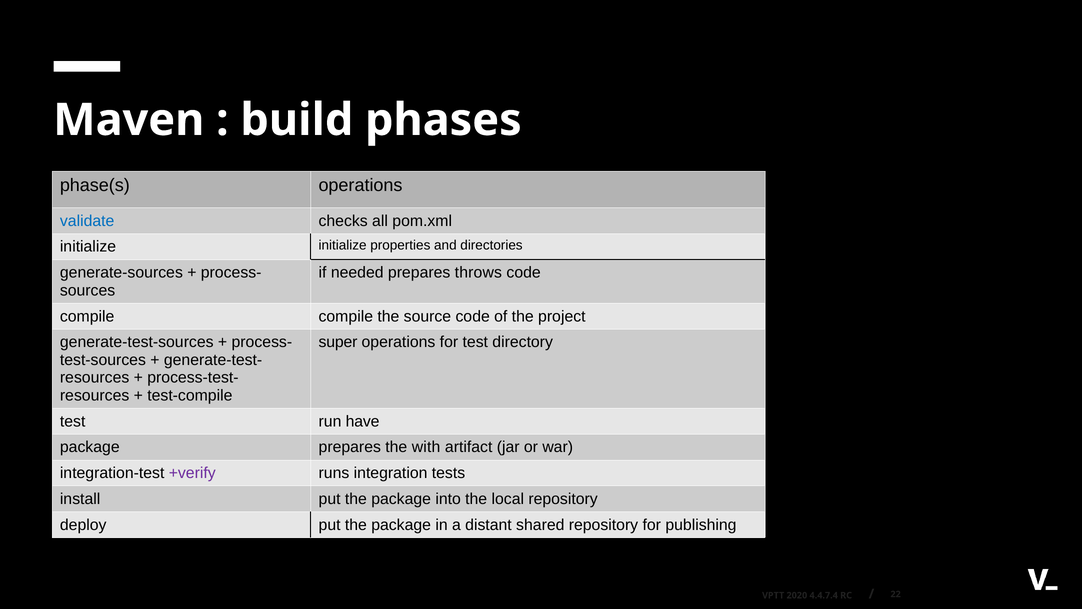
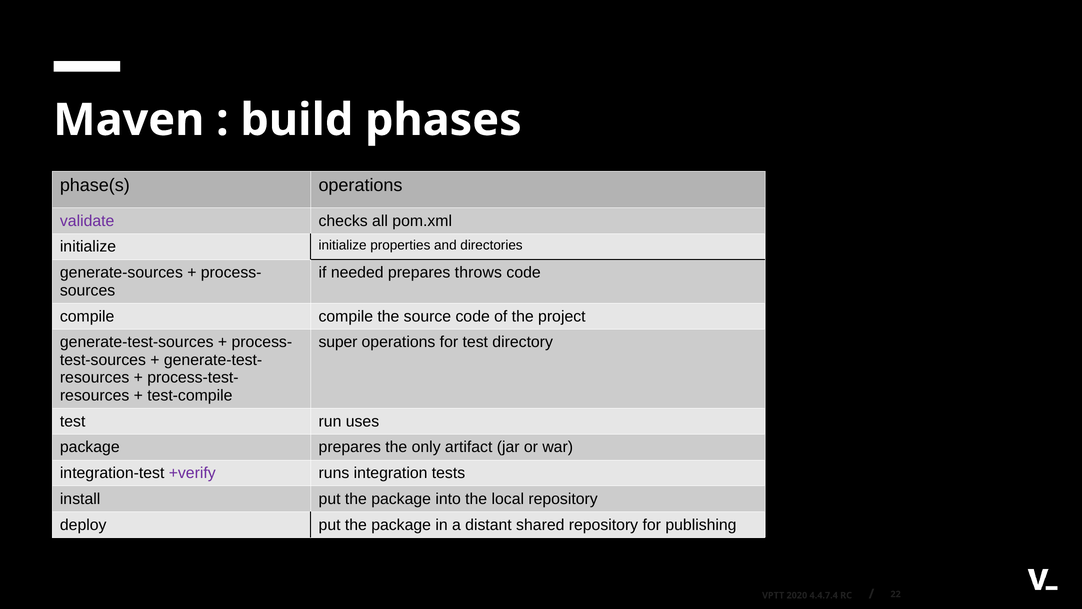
validate colour: blue -> purple
have: have -> uses
with: with -> only
